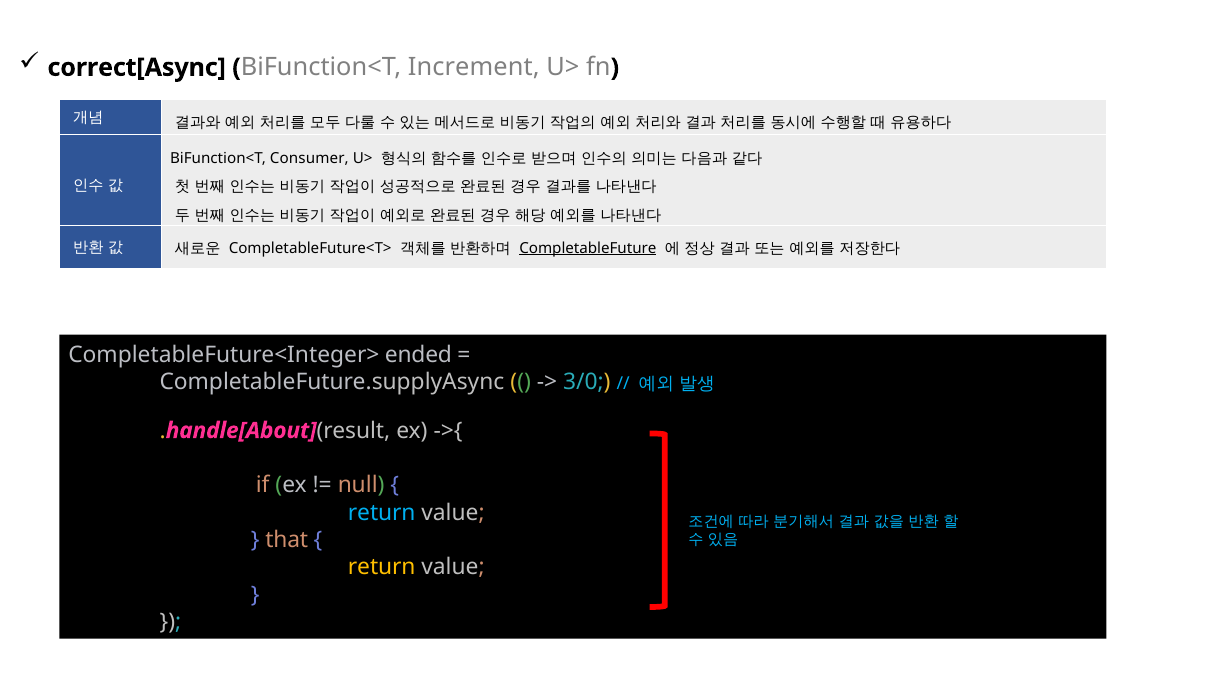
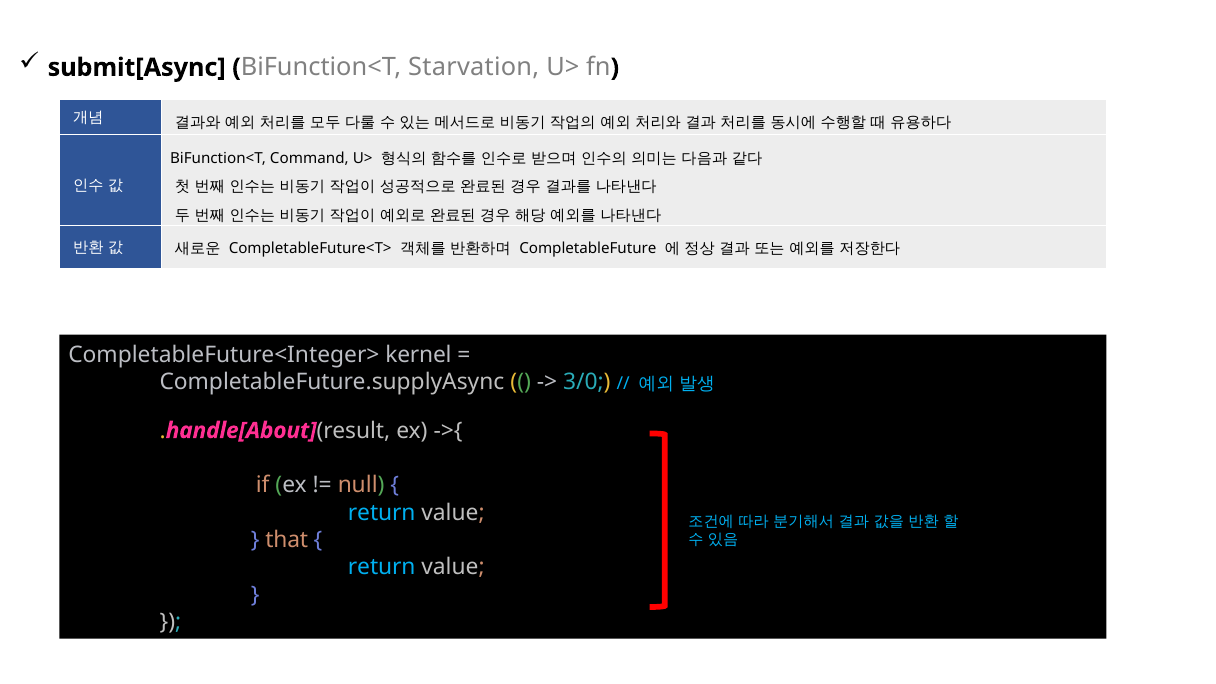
correct[Async: correct[Async -> submit[Async
Increment: Increment -> Starvation
Consumer: Consumer -> Command
CompletableFuture underline: present -> none
ended: ended -> kernel
return at (382, 567) colour: yellow -> light blue
